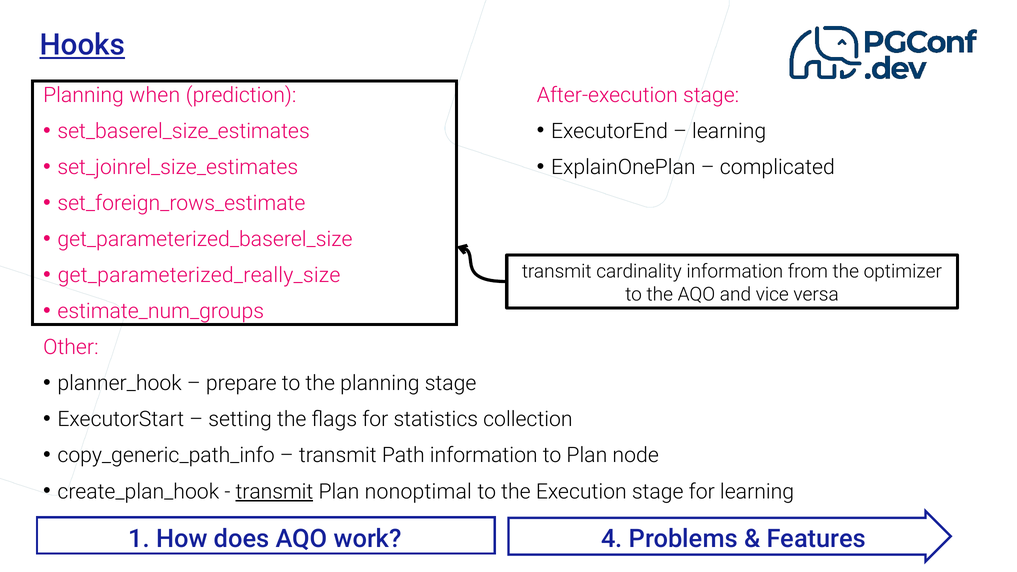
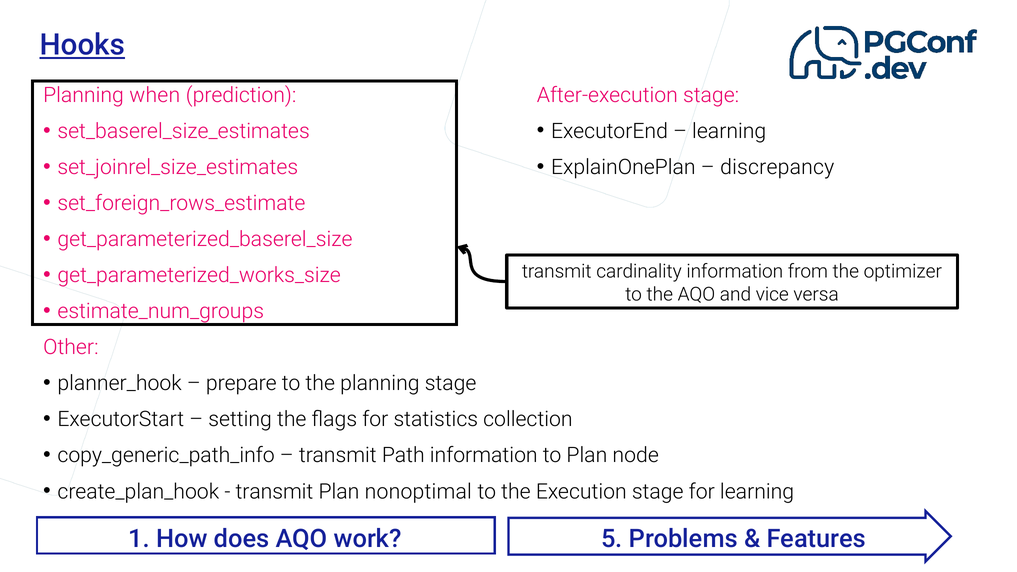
complicated: complicated -> discrepancy
get_parameterized_really_size: get_parameterized_really_size -> get_parameterized_works_size
transmit at (274, 492) underline: present -> none
4: 4 -> 5
